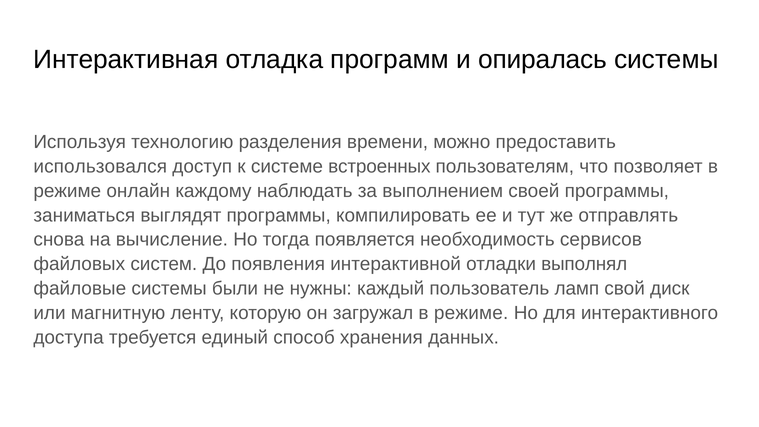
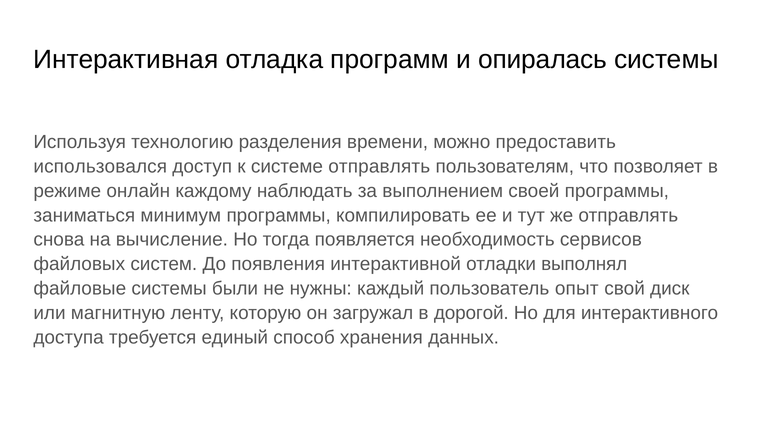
системе встроенных: встроенных -> отправлять
выглядят: выглядят -> минимум
ламп: ламп -> опыт
загружал в режиме: режиме -> дорогой
